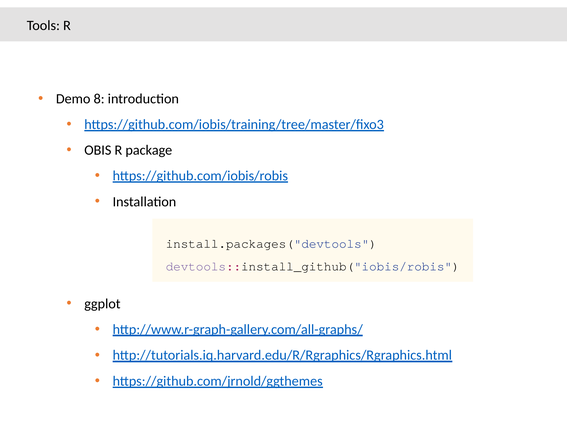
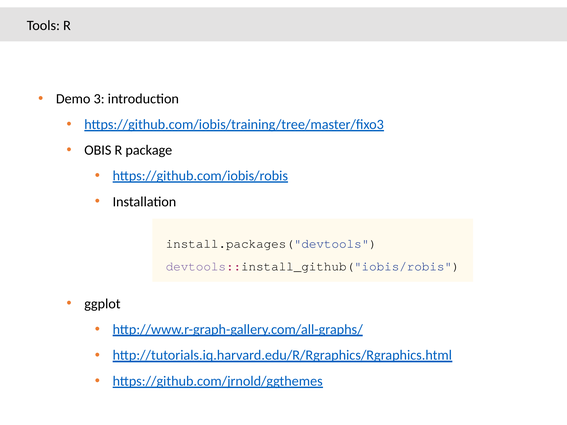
8: 8 -> 3
